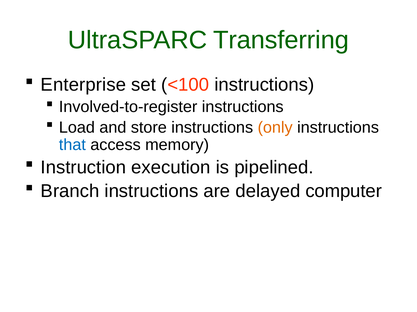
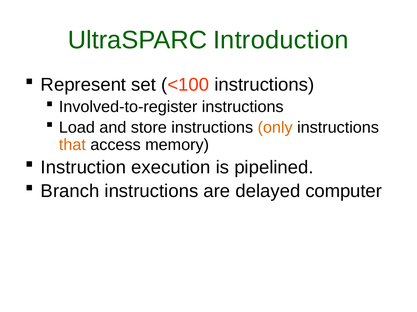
Transferring: Transferring -> Introduction
Enterprise: Enterprise -> Represent
that colour: blue -> orange
